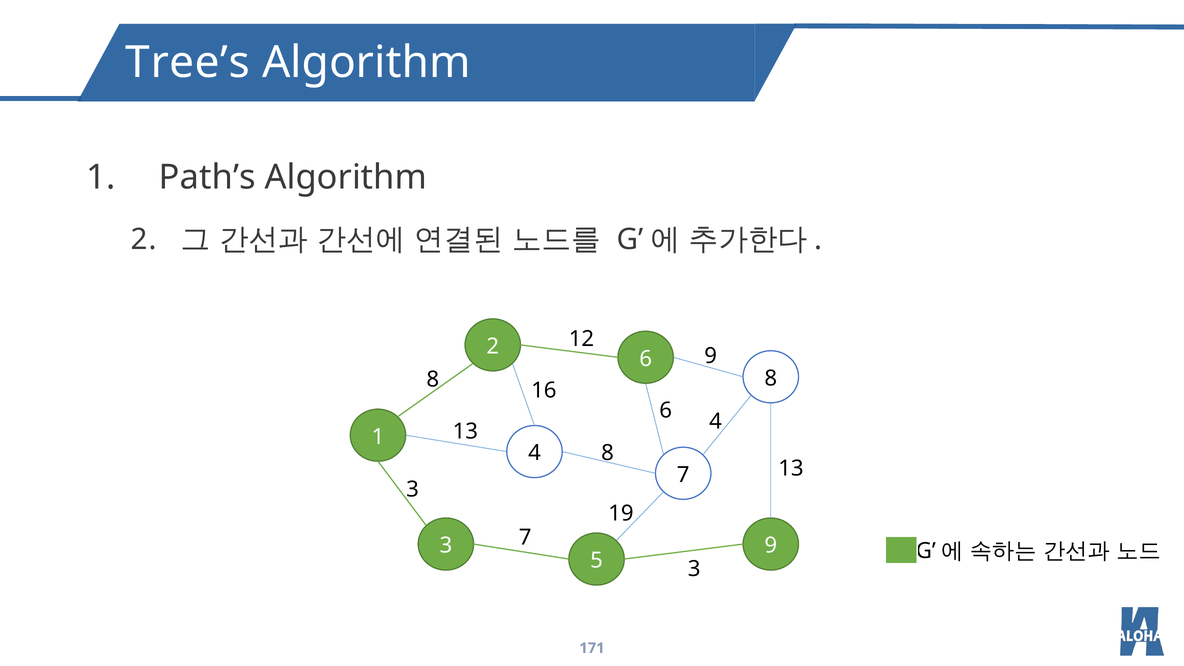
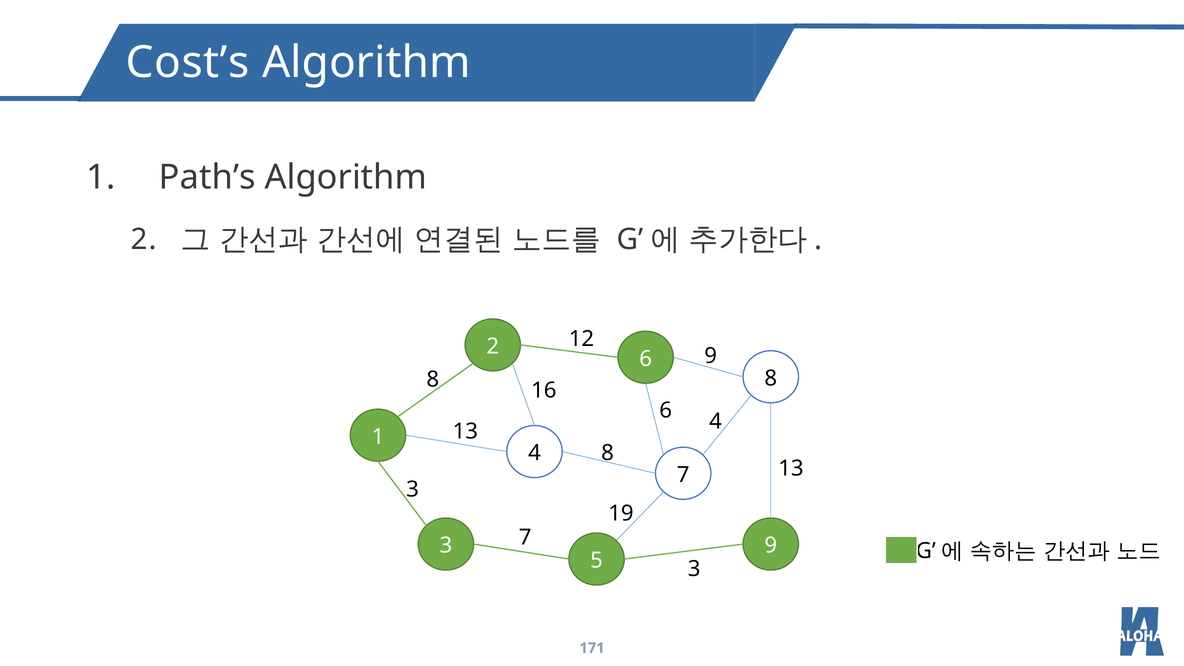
Tree’s: Tree’s -> Cost’s
